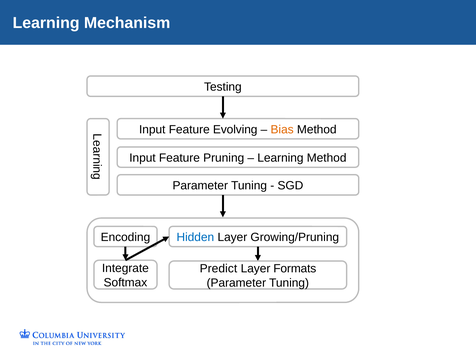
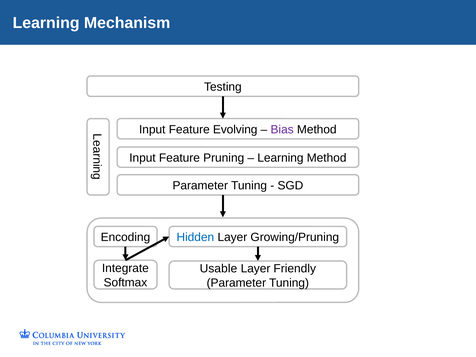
Bias colour: orange -> purple
Predict: Predict -> Usable
Formats: Formats -> Friendly
